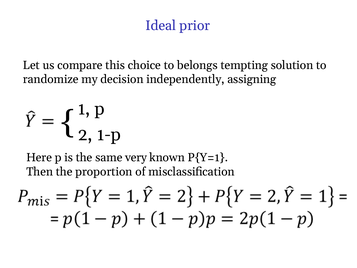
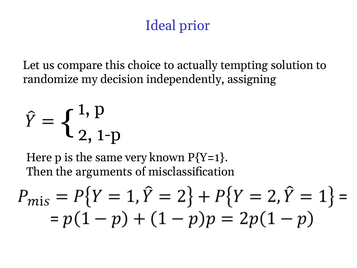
belongs: belongs -> actually
proportion: proportion -> arguments
